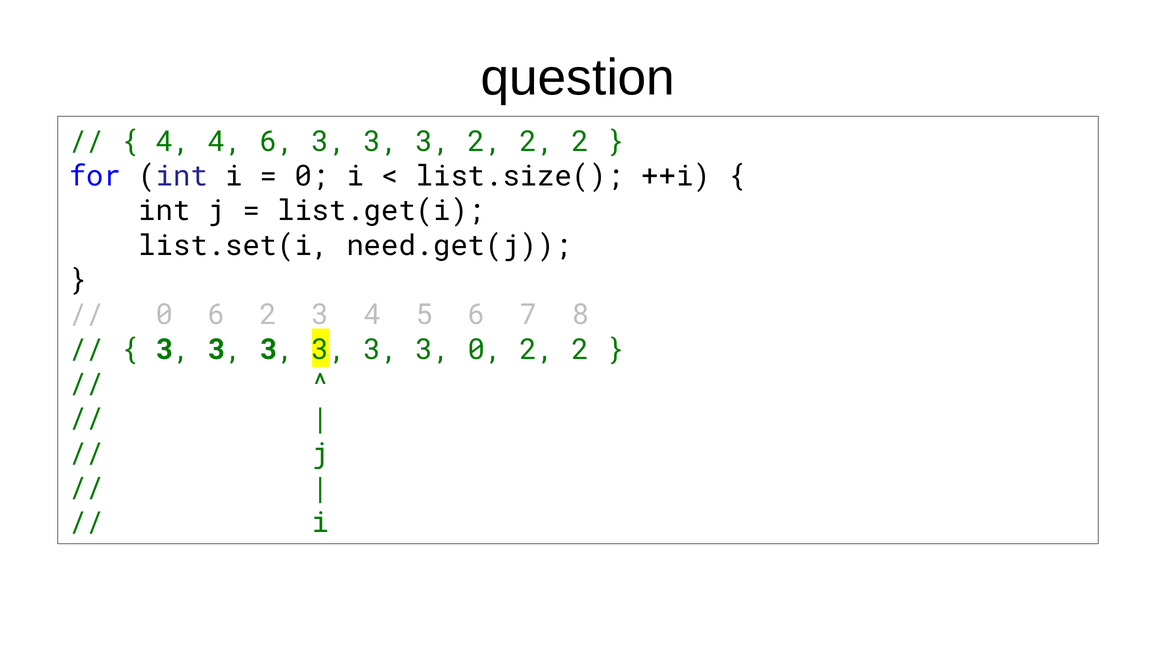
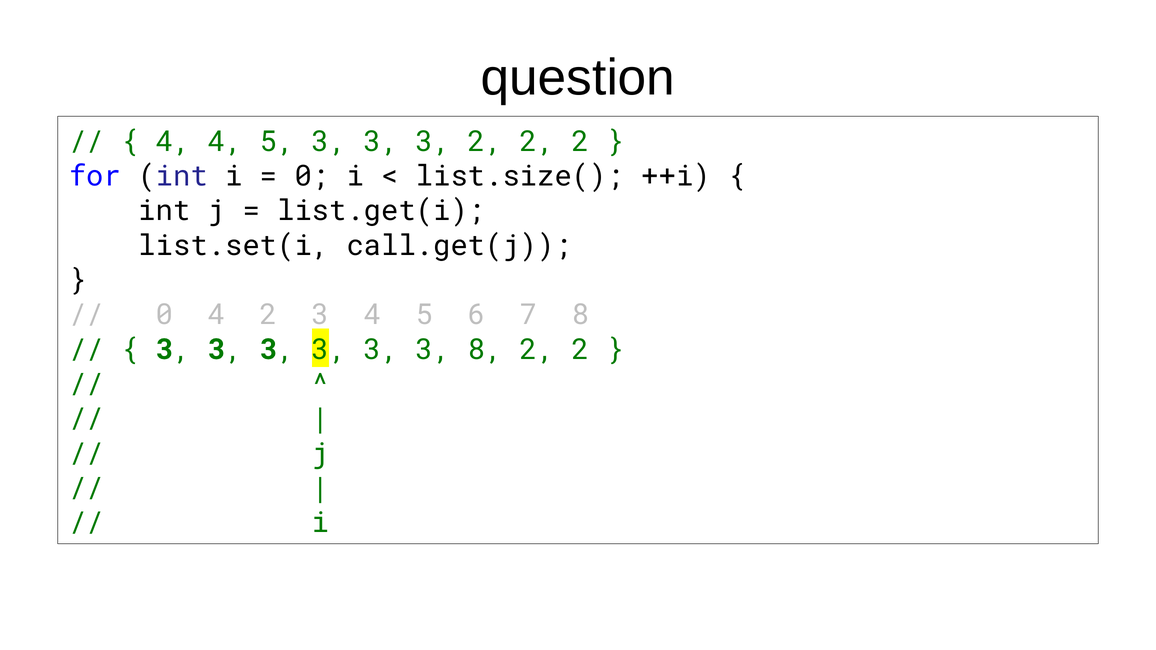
4 4 6: 6 -> 5
need.get(j: need.get(j -> call.get(j
0 6: 6 -> 4
3 0: 0 -> 8
